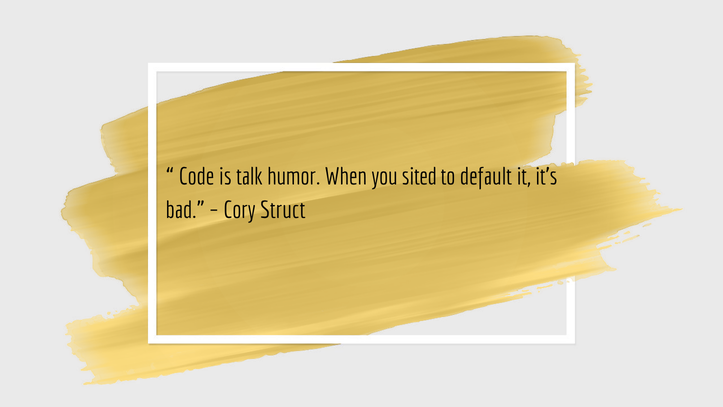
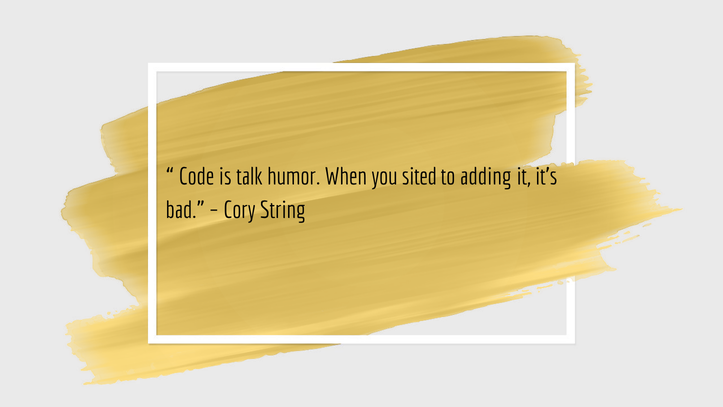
default: default -> adding
Struct: Struct -> String
